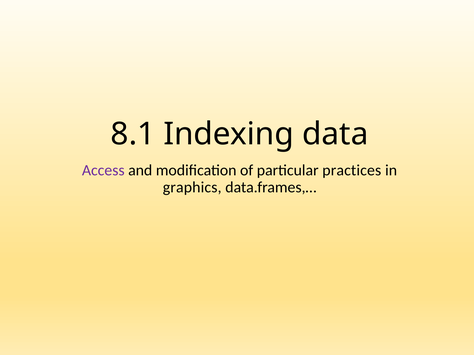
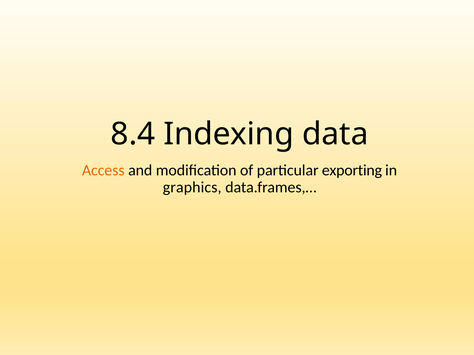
8.1: 8.1 -> 8.4
Access colour: purple -> orange
practices: practices -> exporting
